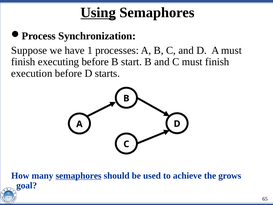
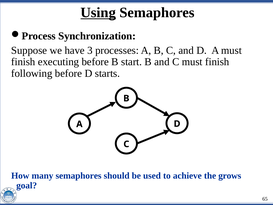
1: 1 -> 3
execution: execution -> following
semaphores at (79, 175) underline: present -> none
